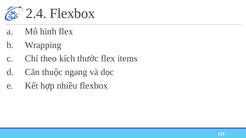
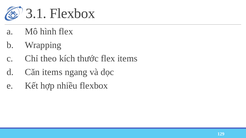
2.4: 2.4 -> 3.1
Căn thuộc: thuộc -> items
